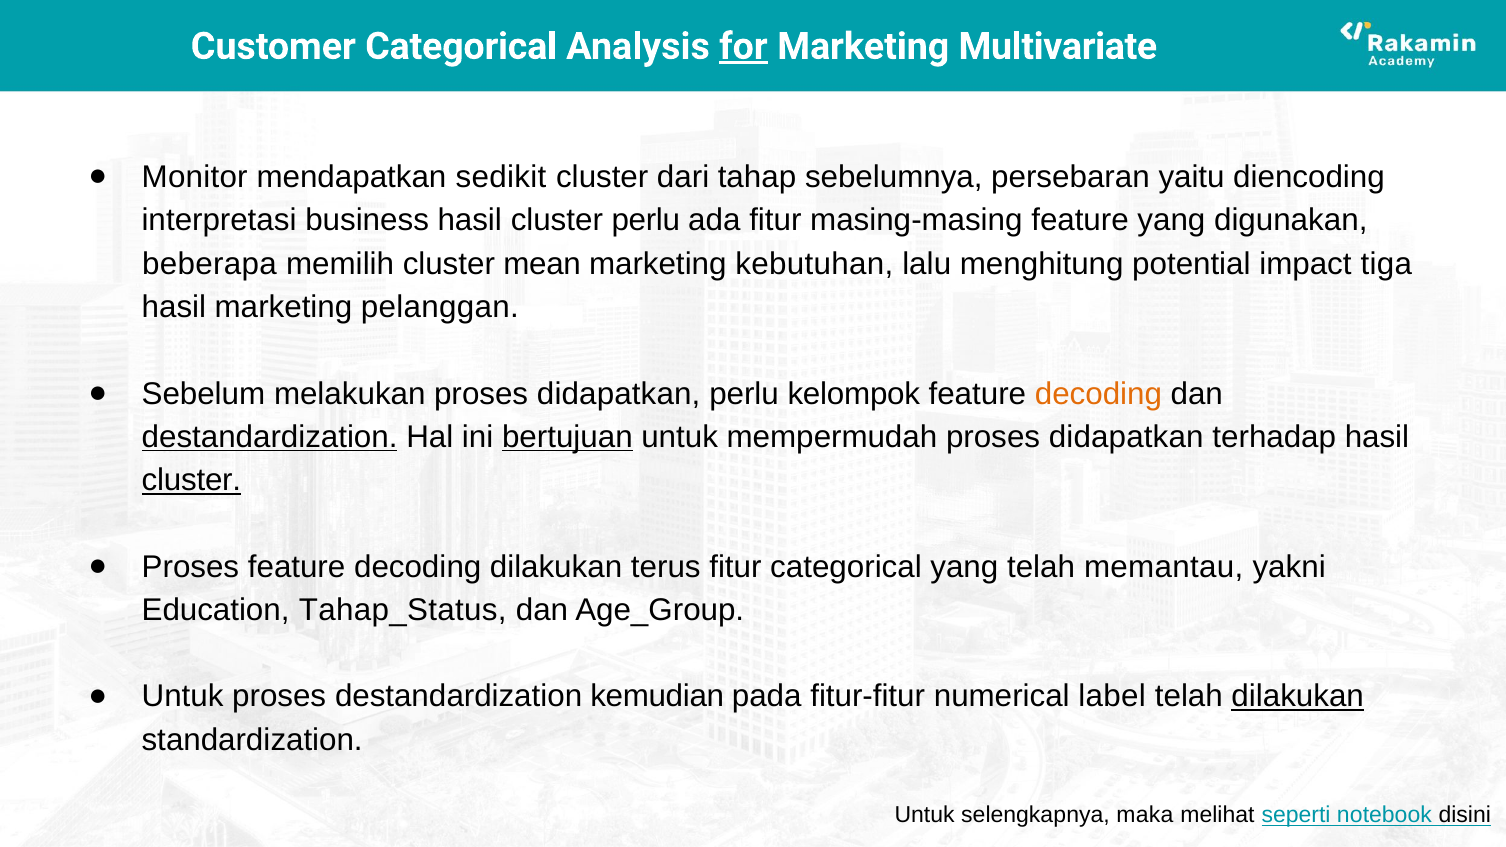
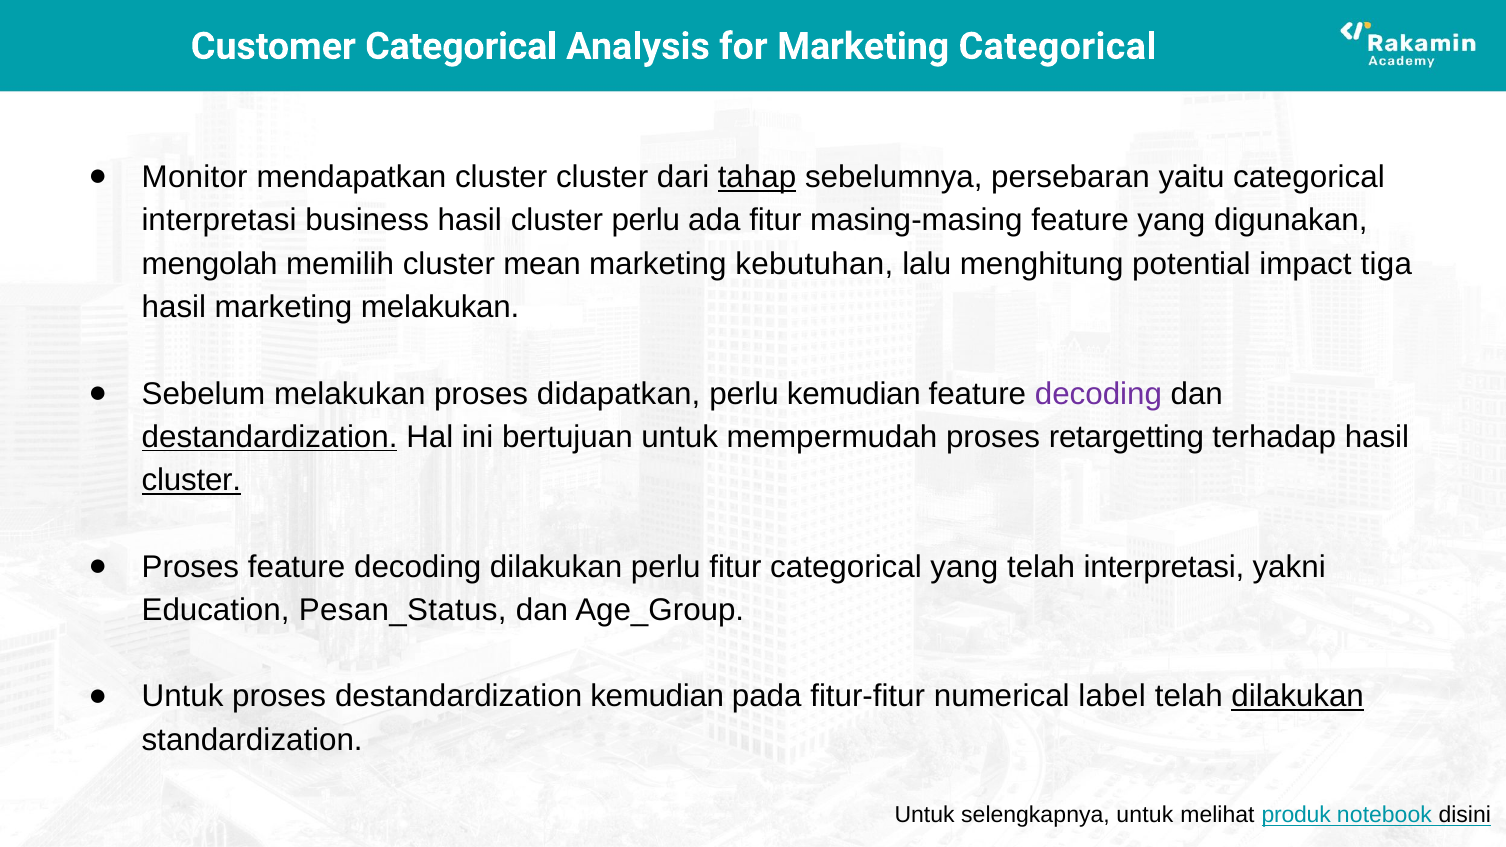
for underline: present -> none
Marketing Multivariate: Multivariate -> Categorical
mendapatkan sedikit: sedikit -> cluster
tahap underline: none -> present
yaitu diencoding: diencoding -> categorical
beberapa: beberapa -> mengolah
marketing pelanggan: pelanggan -> melakukan
perlu kelompok: kelompok -> kemudian
decoding at (1098, 394) colour: orange -> purple
bertujuan underline: present -> none
mempermudah proses didapatkan: didapatkan -> retargetting
dilakukan terus: terus -> perlu
telah memantau: memantau -> interpretasi
Tahap_Status: Tahap_Status -> Pesan_Status
selengkapnya maka: maka -> untuk
seperti: seperti -> produk
